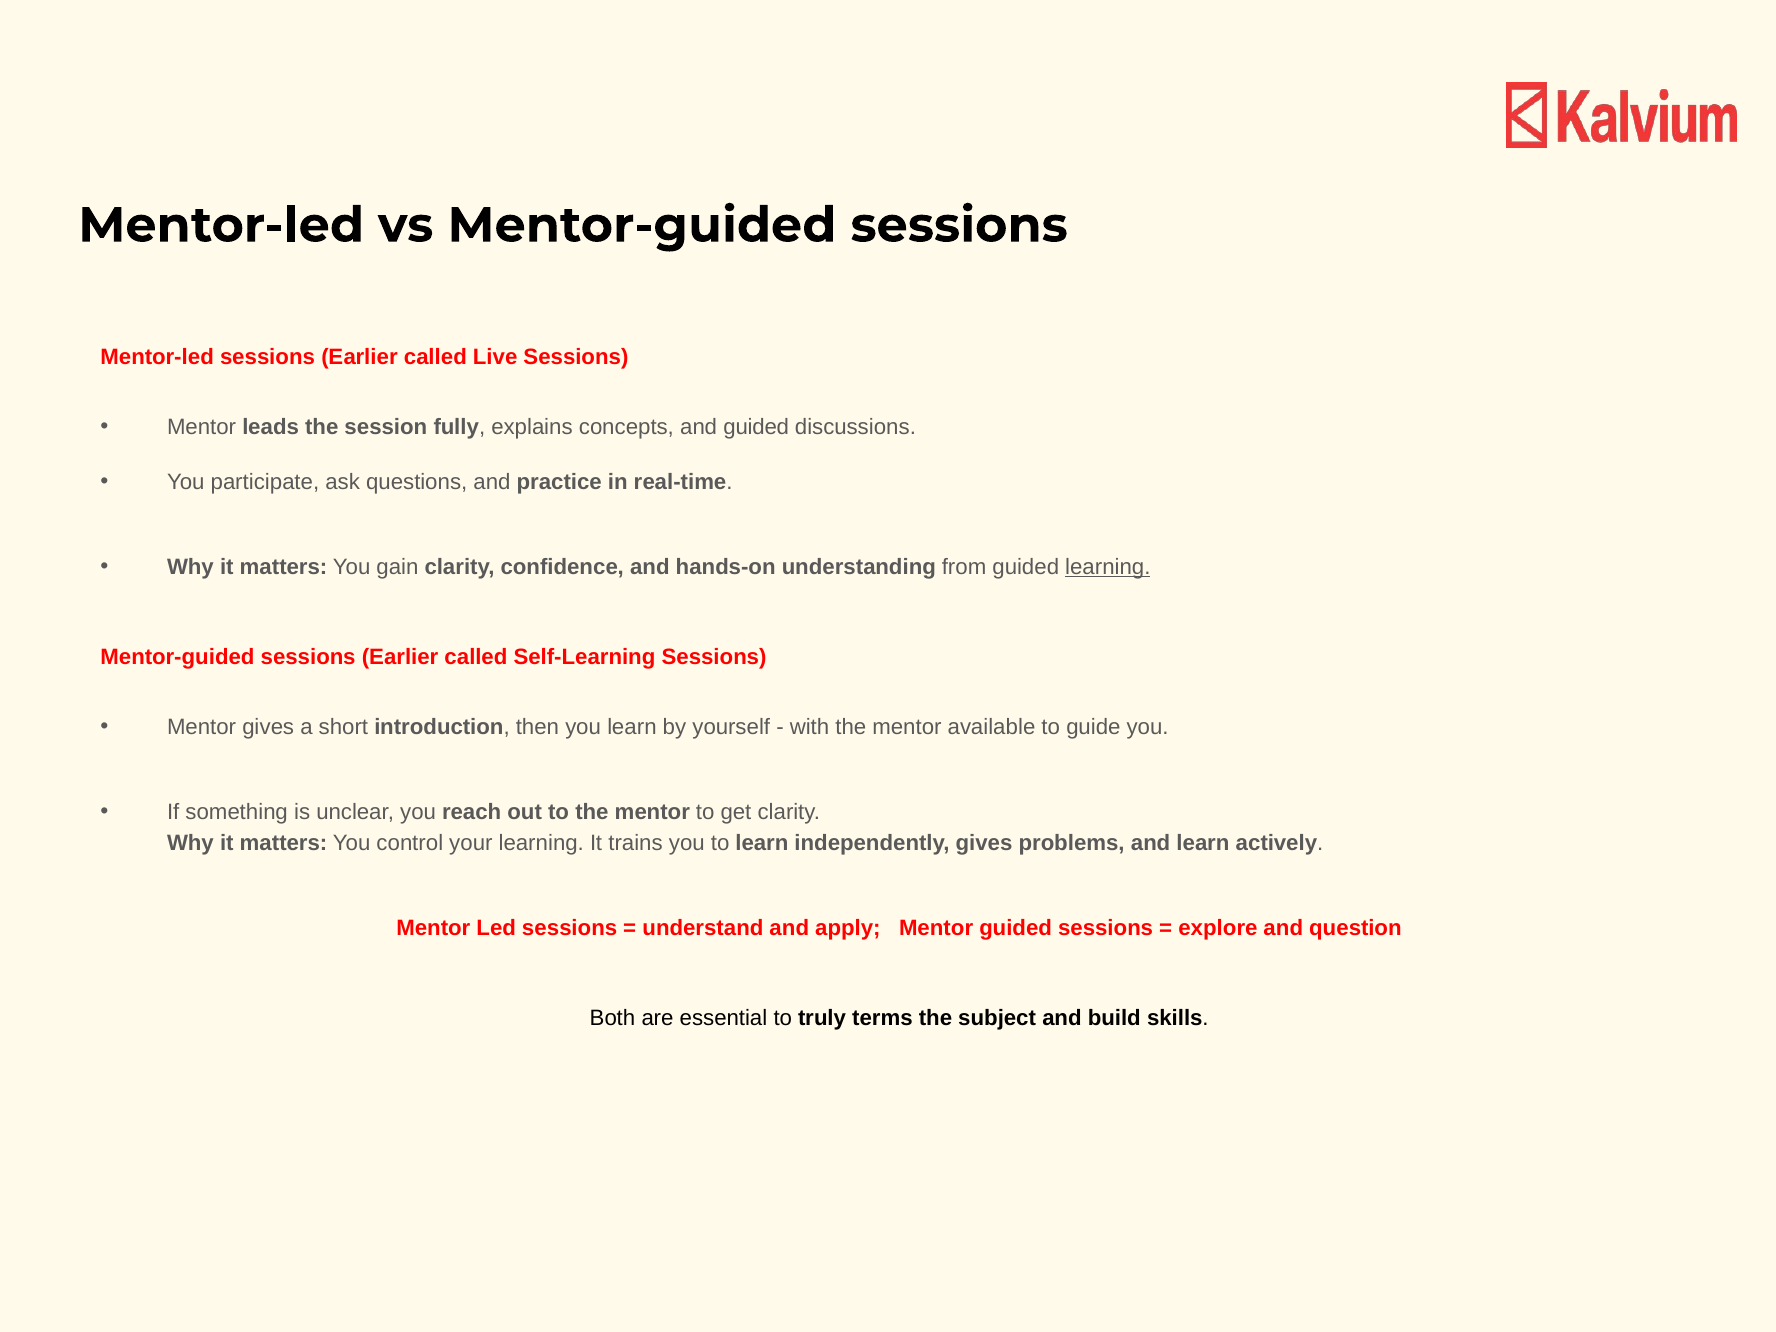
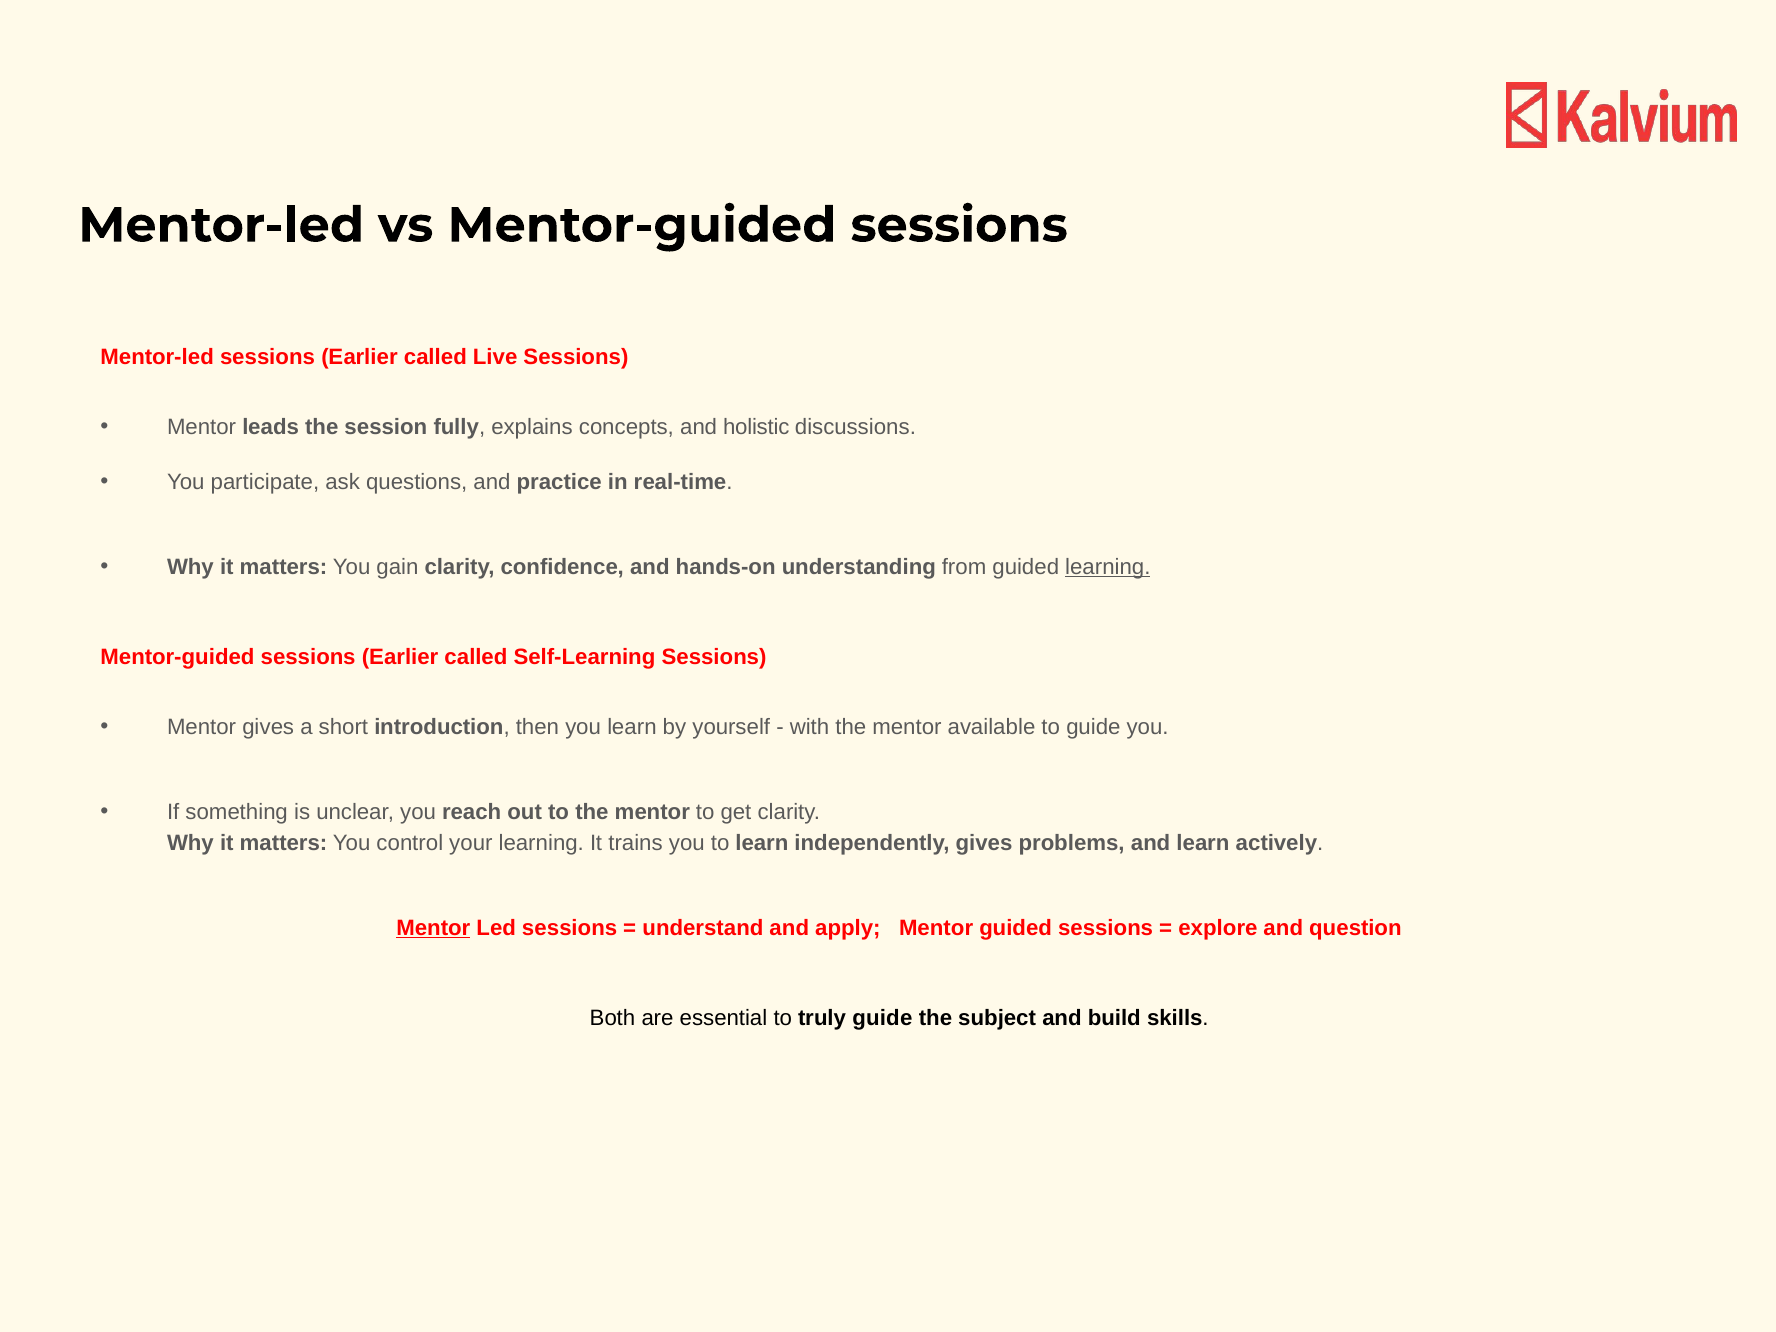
and guided: guided -> holistic
Mentor at (433, 928) underline: none -> present
truly terms: terms -> guide
